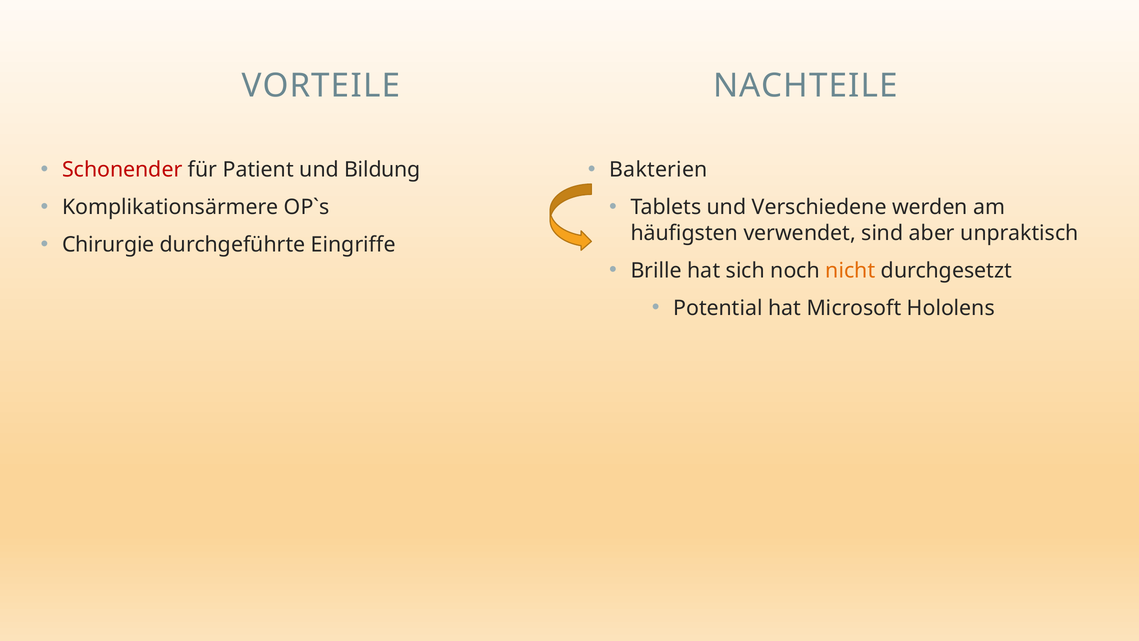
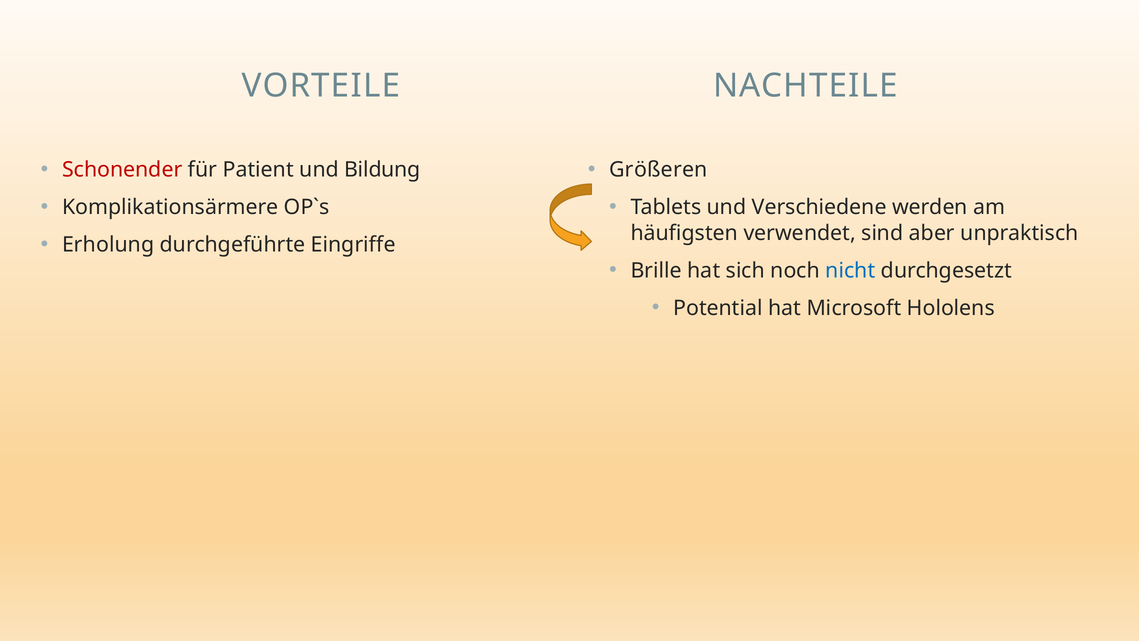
Bakterien: Bakterien -> Größeren
Chirurgie: Chirurgie -> Erholung
nicht colour: orange -> blue
